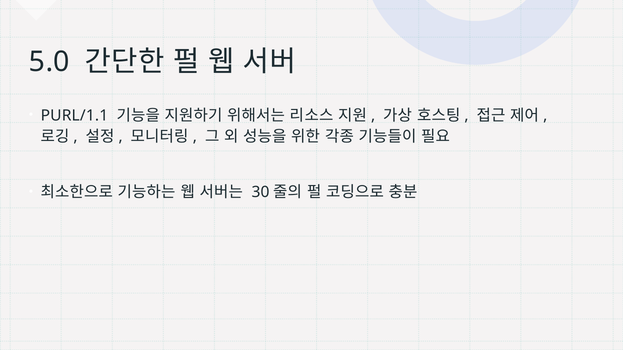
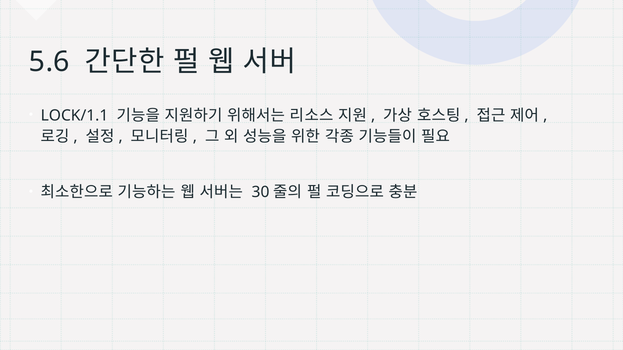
5.0: 5.0 -> 5.6
PURL/1.1: PURL/1.1 -> LOCK/1.1
